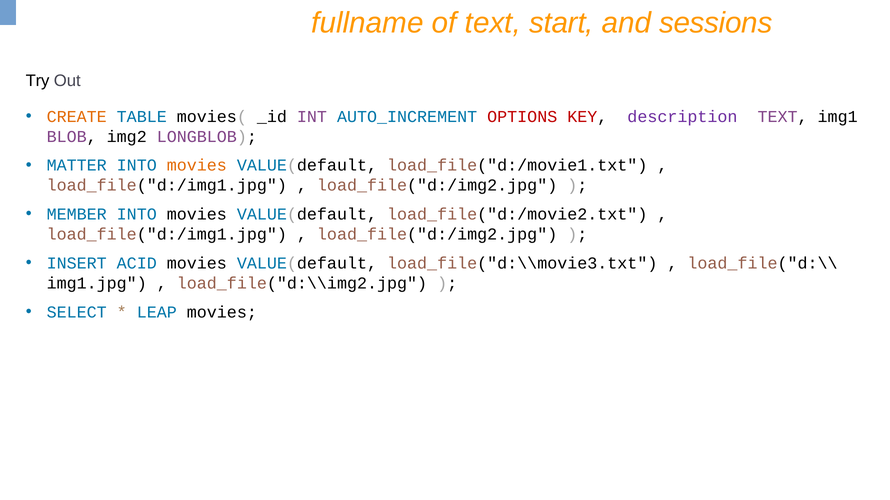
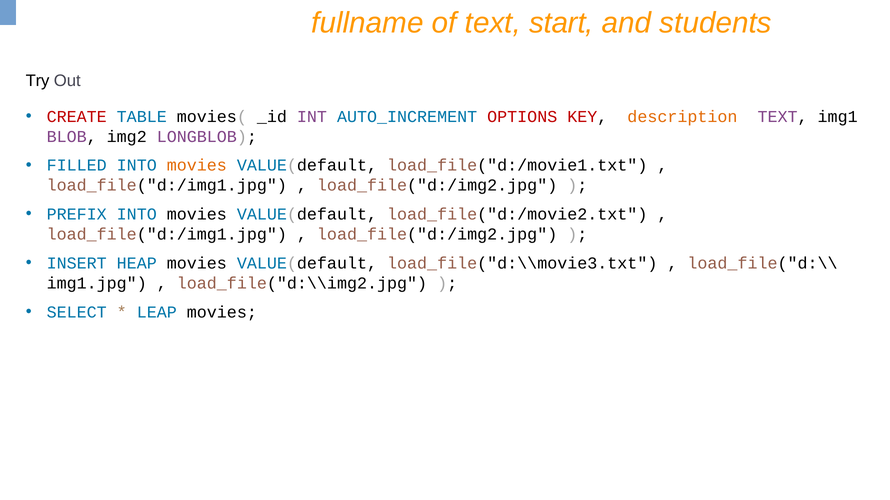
sessions: sessions -> students
CREATE colour: orange -> red
description colour: purple -> orange
MATTER: MATTER -> FILLED
MEMBER: MEMBER -> PREFIX
ACID: ACID -> HEAP
